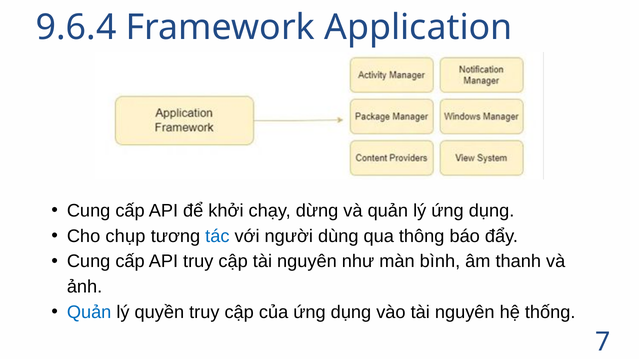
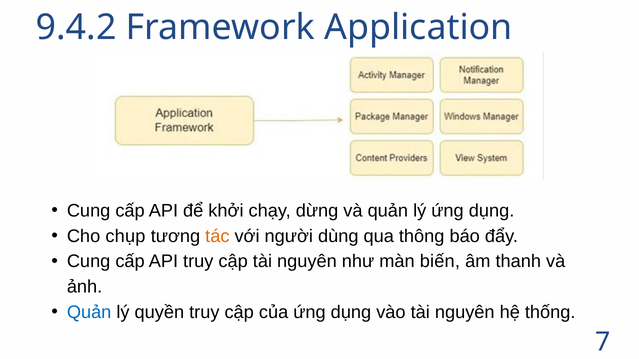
9.6.4: 9.6.4 -> 9.4.2
tác colour: blue -> orange
bình: bình -> biến
